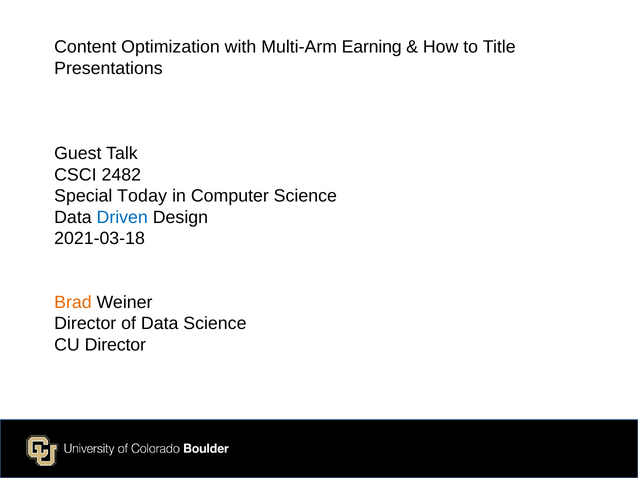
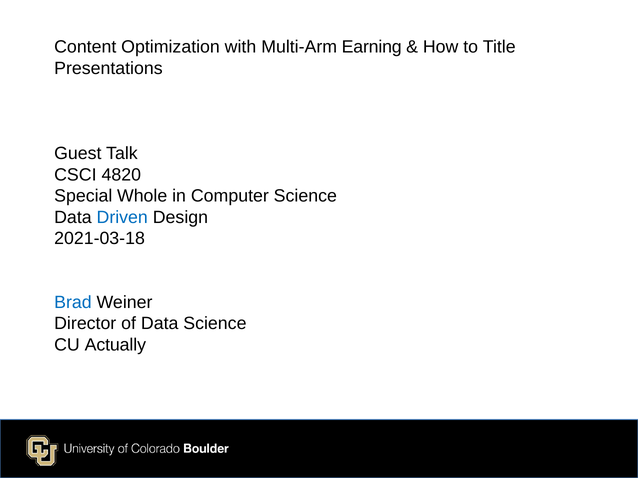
2482: 2482 -> 4820
Today: Today -> Whole
Brad colour: orange -> blue
CU Director: Director -> Actually
